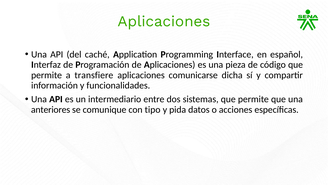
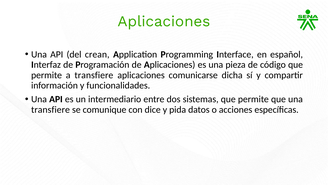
caché: caché -> crean
anteriores at (51, 109): anteriores -> transfiere
tipo: tipo -> dice
